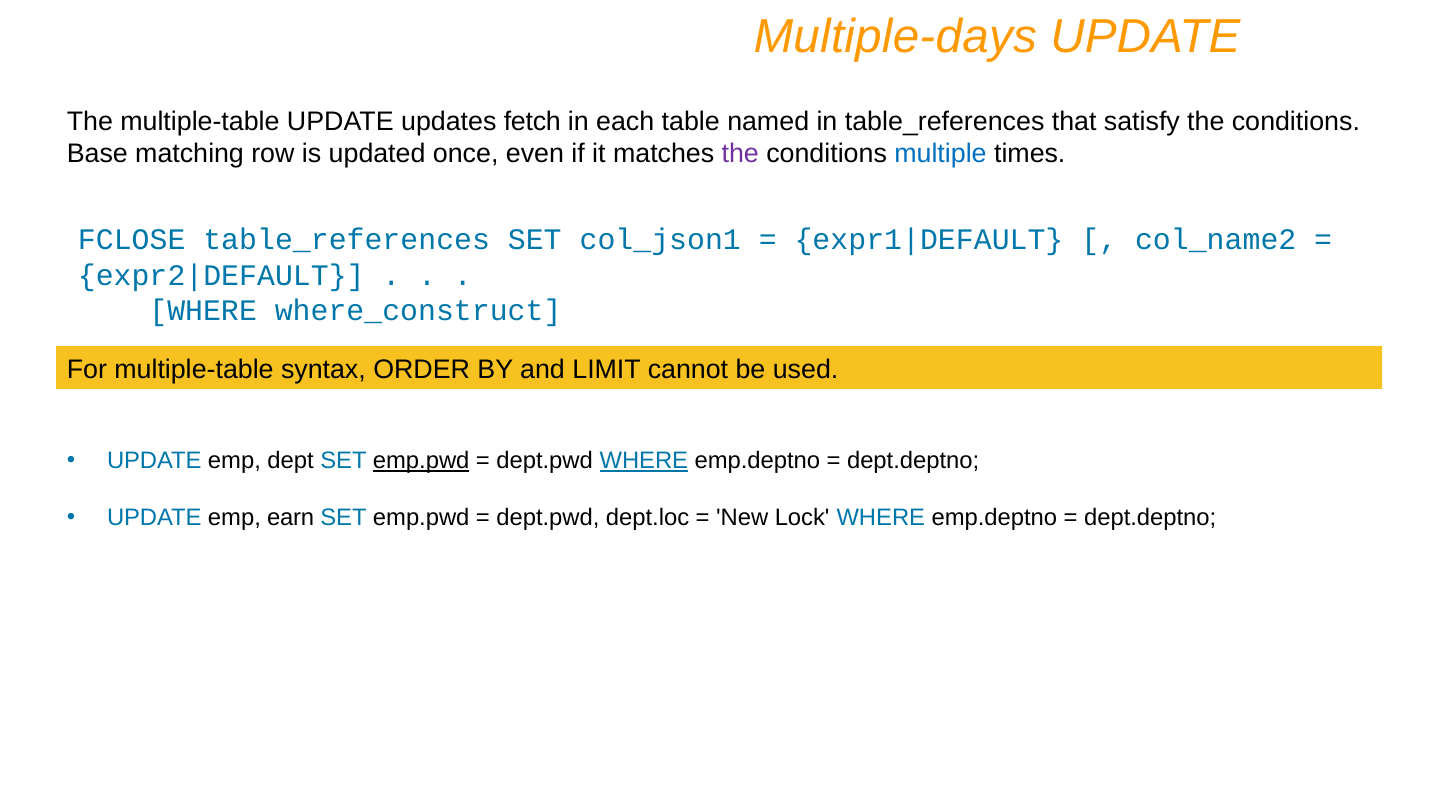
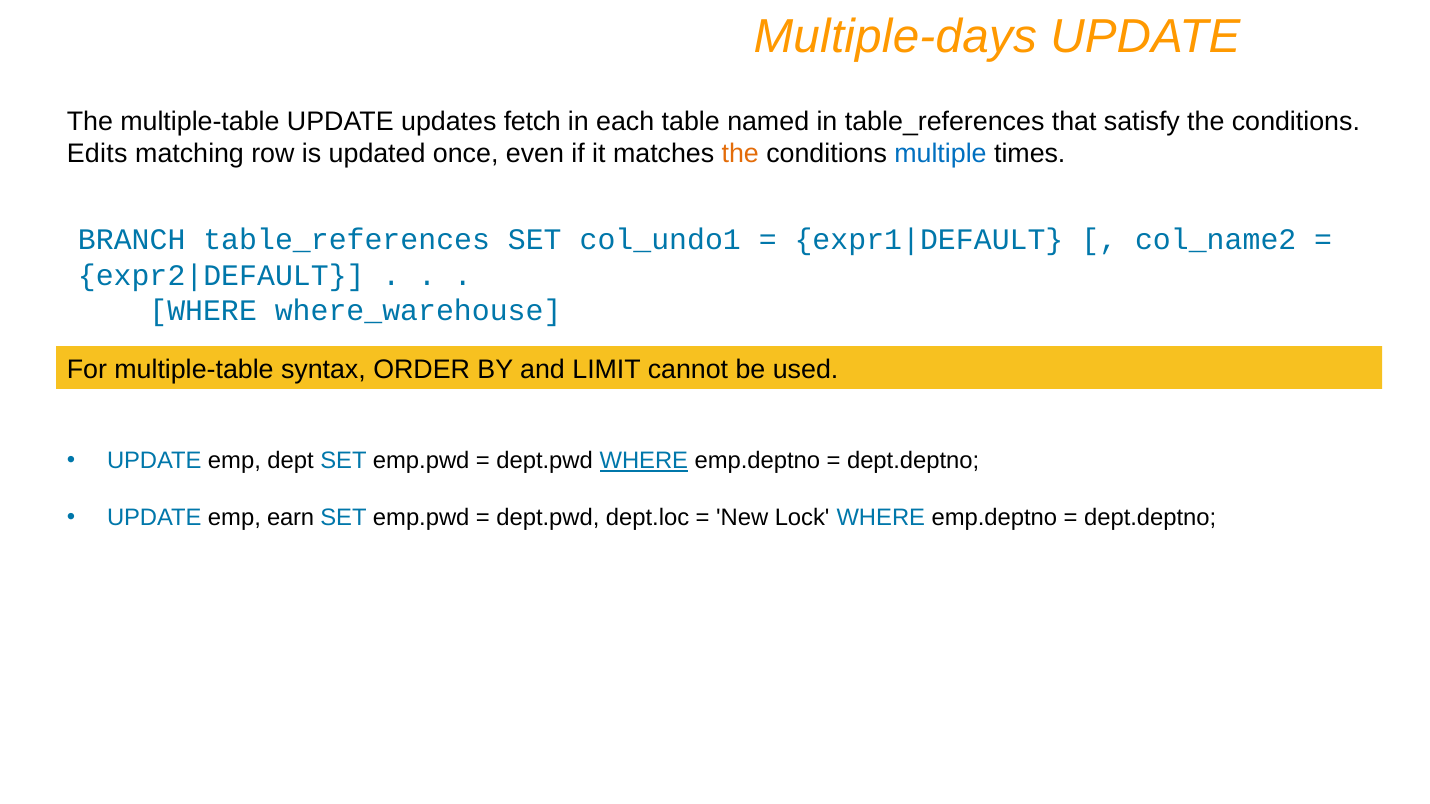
Base: Base -> Edits
the at (740, 154) colour: purple -> orange
FCLOSE: FCLOSE -> BRANCH
col_json1: col_json1 -> col_undo1
where_construct: where_construct -> where_warehouse
emp.pwd at (421, 461) underline: present -> none
